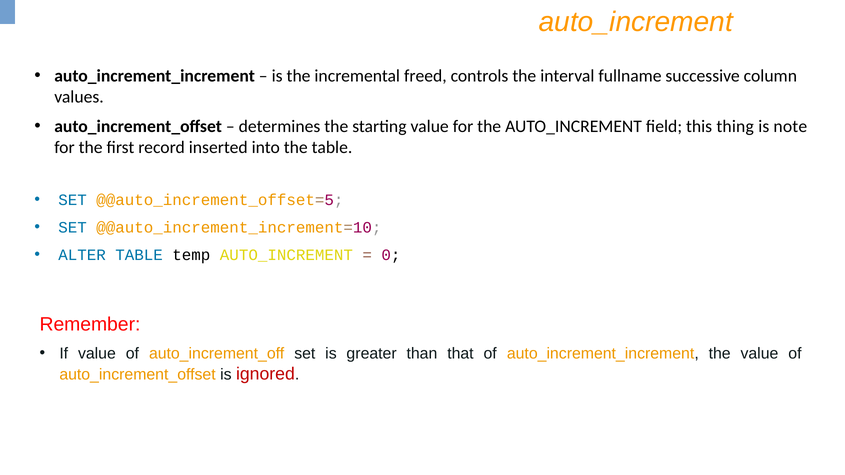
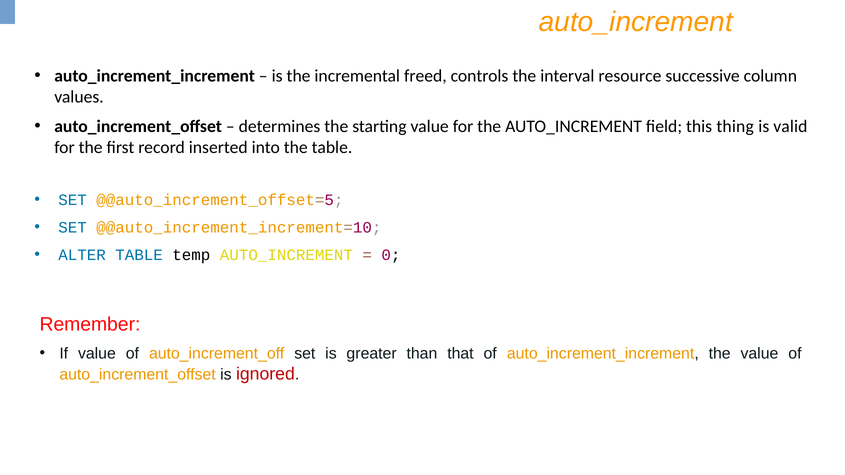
fullname: fullname -> resource
note: note -> valid
